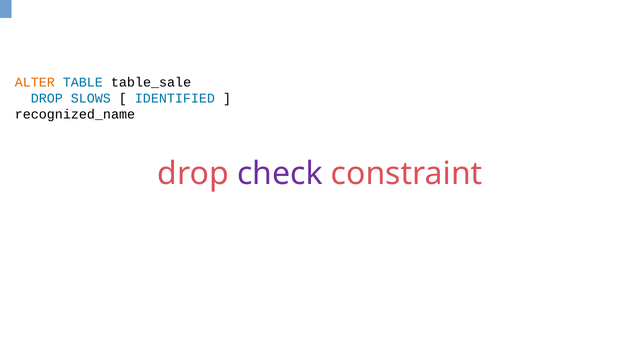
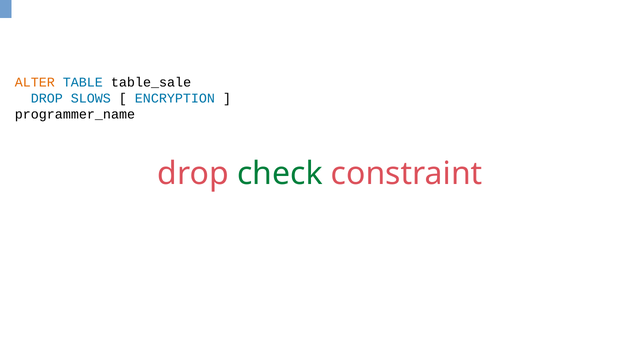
IDENTIFIED: IDENTIFIED -> ENCRYPTION
recognized_name: recognized_name -> programmer_name
check colour: purple -> green
